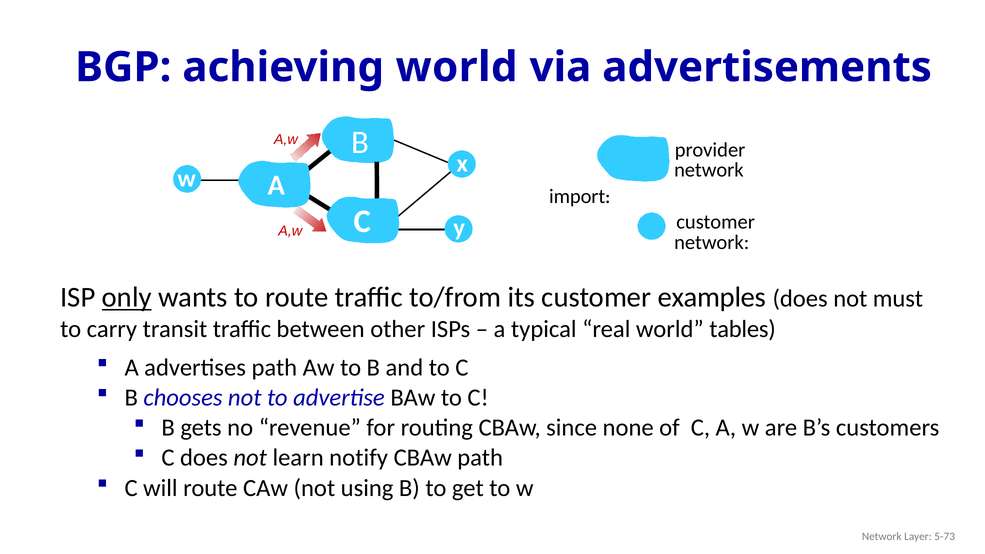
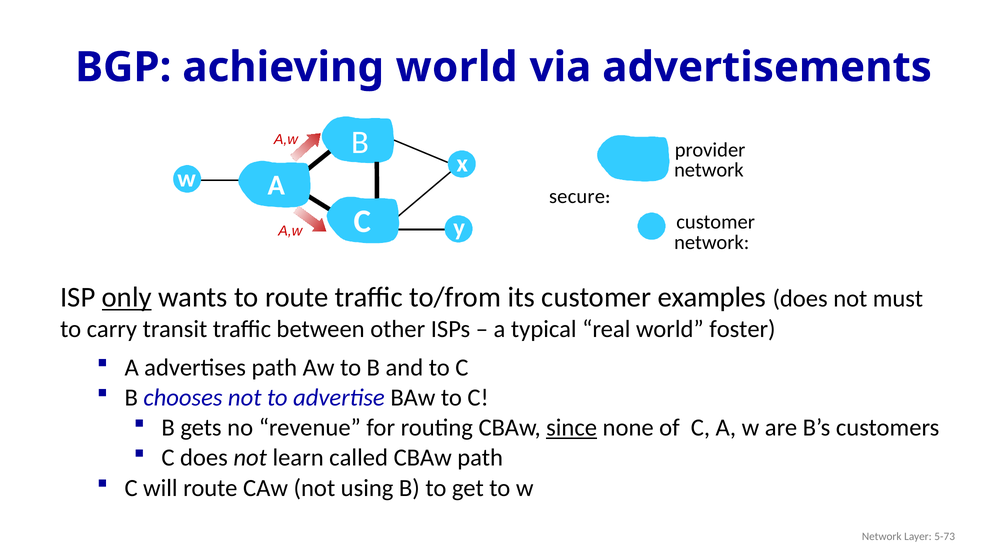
import: import -> secure
tables: tables -> foster
since underline: none -> present
notify: notify -> called
